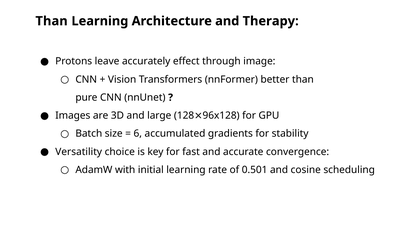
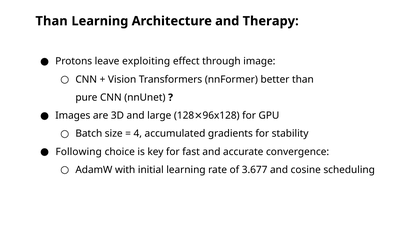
accurately: accurately -> exploiting
6: 6 -> 4
Versatility: Versatility -> Following
0.501: 0.501 -> 3.677
